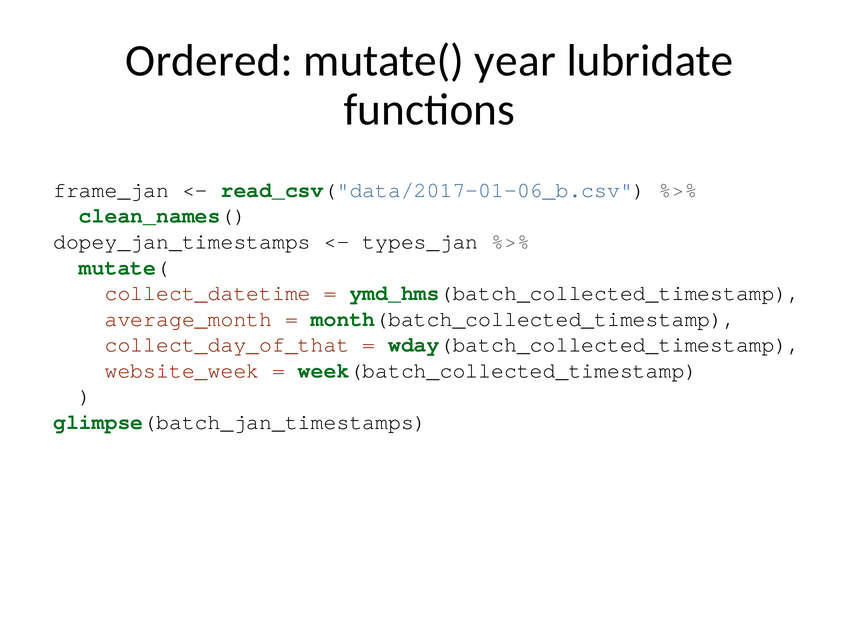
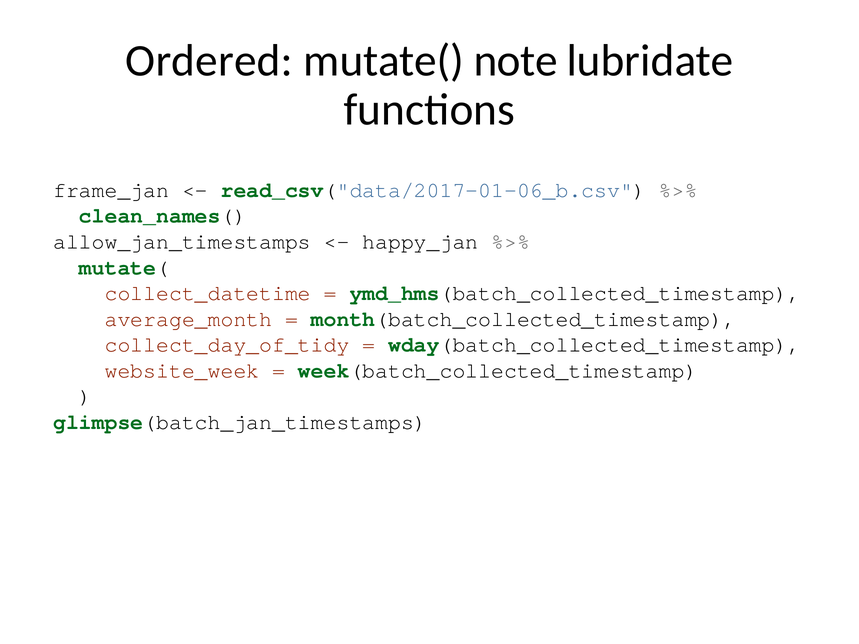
year: year -> note
dopey_jan_timestamps: dopey_jan_timestamps -> allow_jan_timestamps
types_jan: types_jan -> happy_jan
collect_day_of_that: collect_day_of_that -> collect_day_of_tidy
